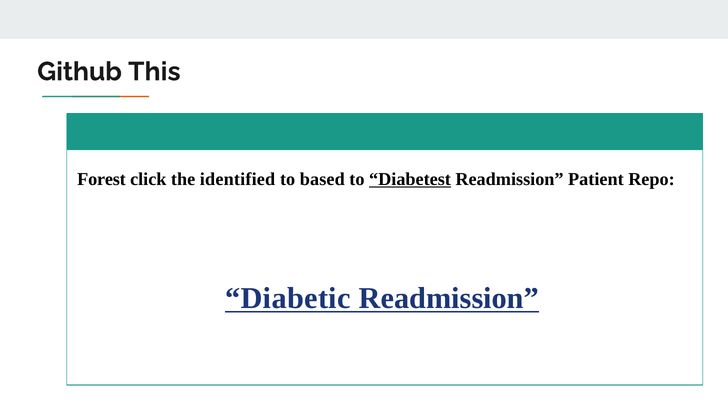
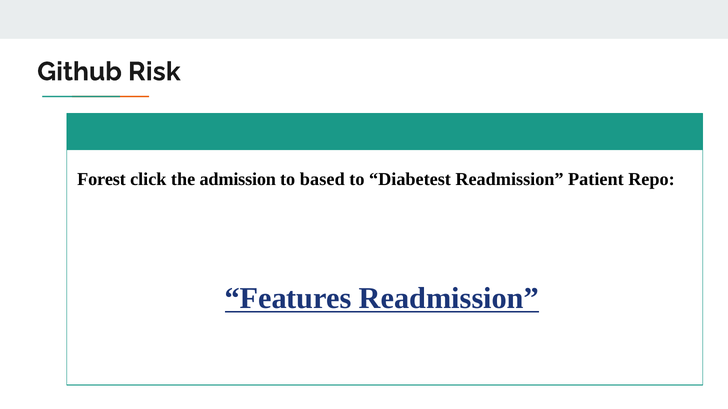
This: This -> Risk
identified: identified -> admission
Diabetest underline: present -> none
Diabetic: Diabetic -> Features
